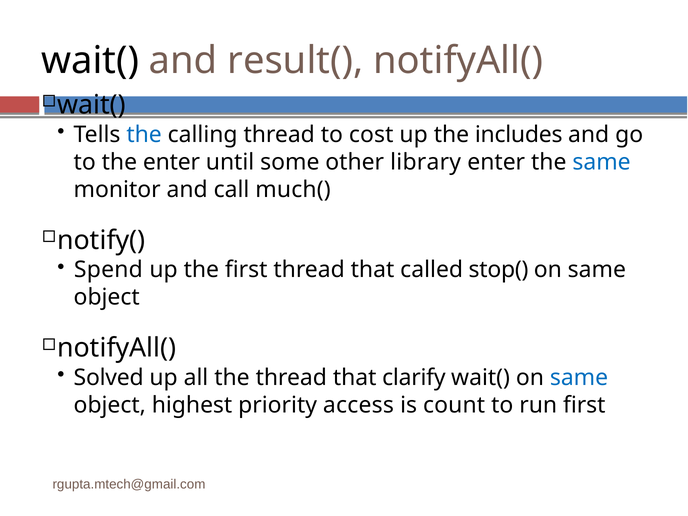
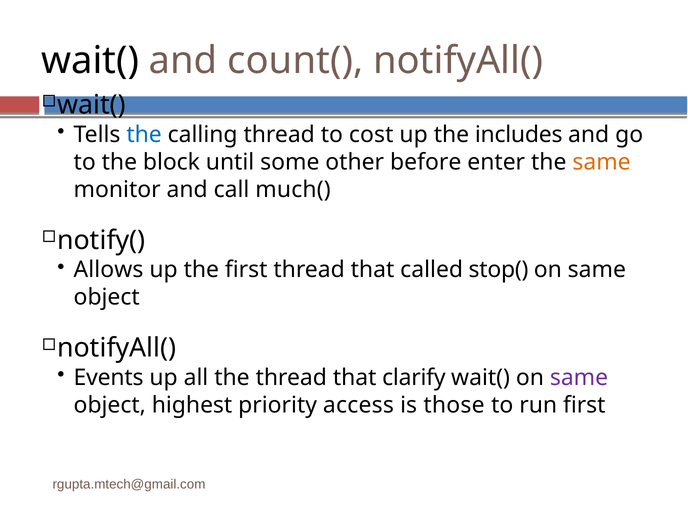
result(: result( -> count(
the enter: enter -> block
library: library -> before
same at (602, 162) colour: blue -> orange
Spend: Spend -> Allows
Solved: Solved -> Events
same at (579, 378) colour: blue -> purple
count: count -> those
